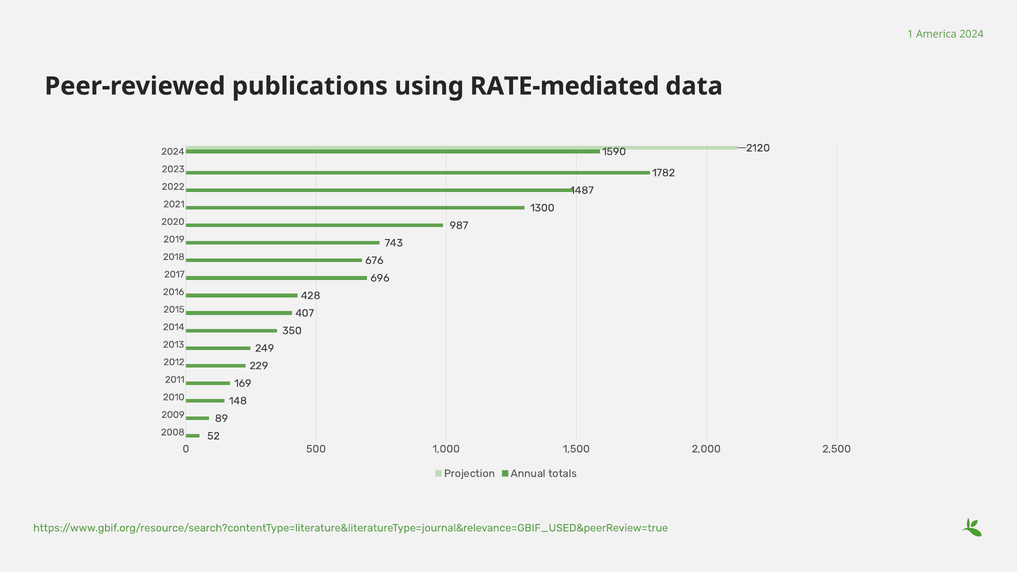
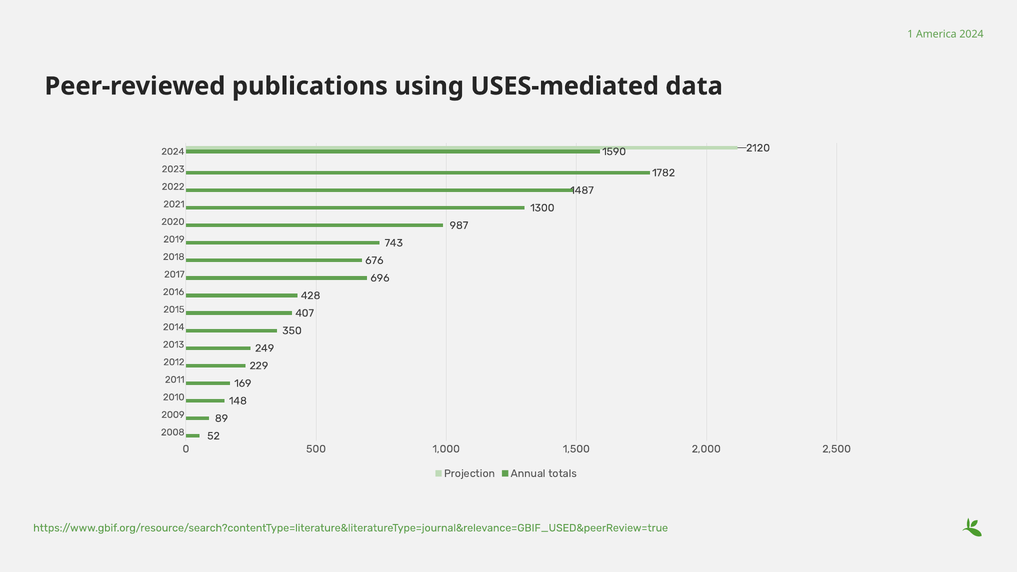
RATE-mediated: RATE-mediated -> USES-mediated
